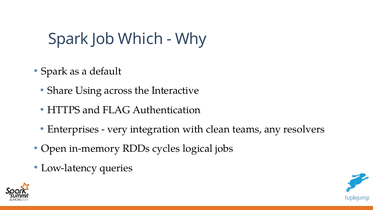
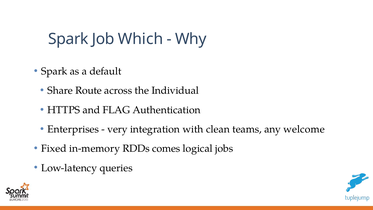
Using: Using -> Route
Interactive: Interactive -> Individual
resolvers: resolvers -> welcome
Open: Open -> Fixed
cycles: cycles -> comes
